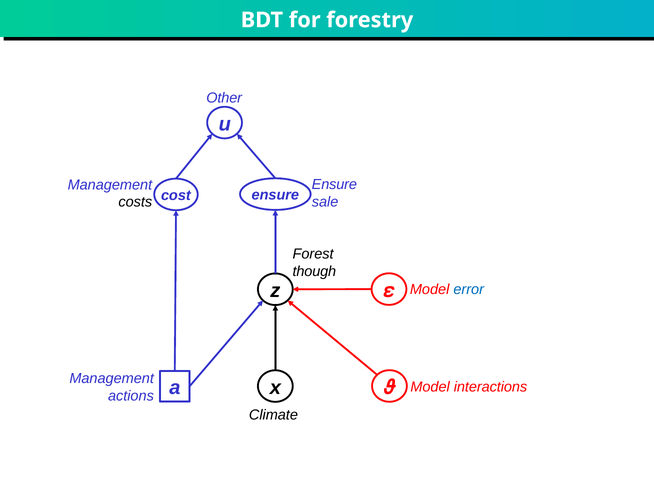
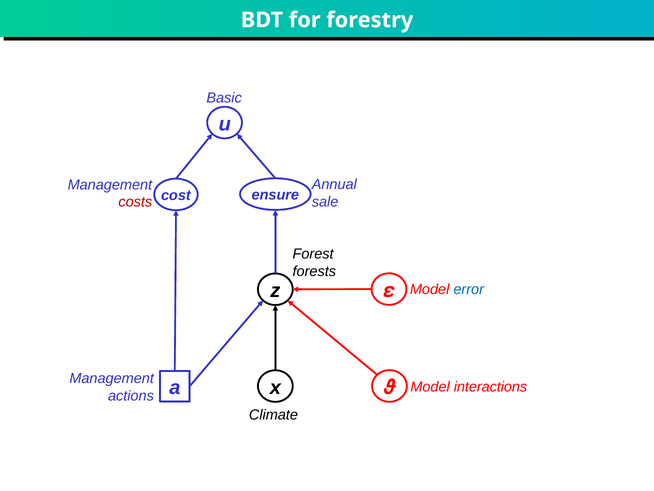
Other: Other -> Basic
Ensure at (334, 184): Ensure -> Annual
costs colour: black -> red
though: though -> forests
